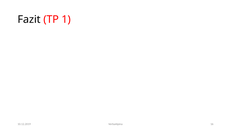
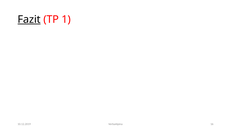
Fazit underline: none -> present
